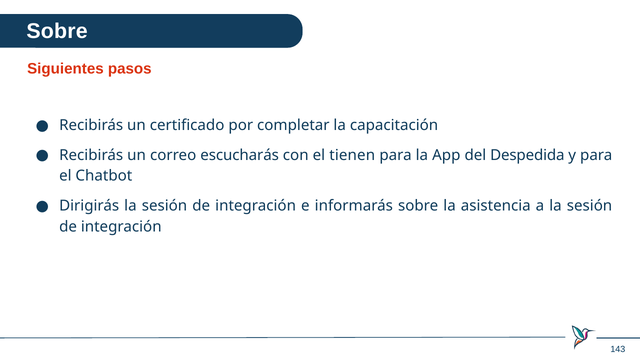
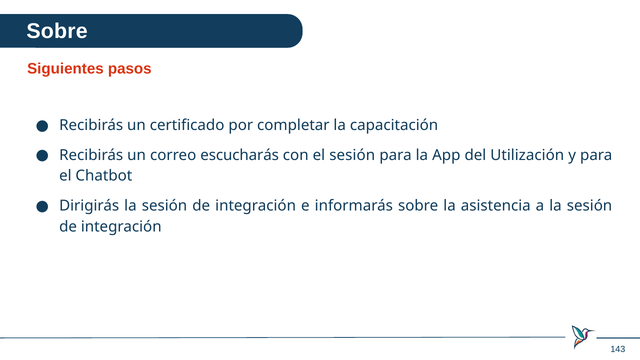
el tienen: tienen -> sesión
Despedida: Despedida -> Utilización
